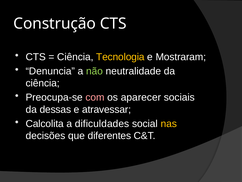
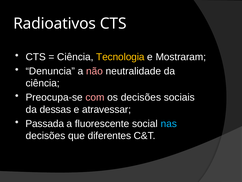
Construção: Construção -> Radioativos
não colour: light green -> pink
os aparecer: aparecer -> decisões
Calcolita: Calcolita -> Passada
dificuldades: dificuldades -> fluorescente
nas colour: yellow -> light blue
